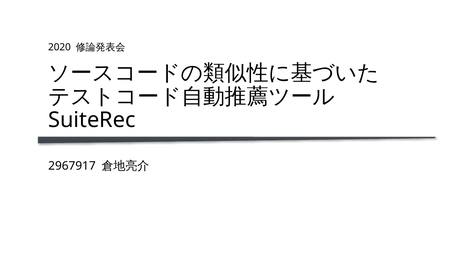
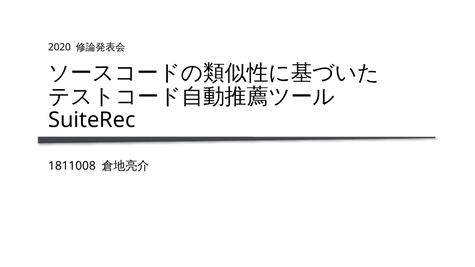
2967917: 2967917 -> 1811008
